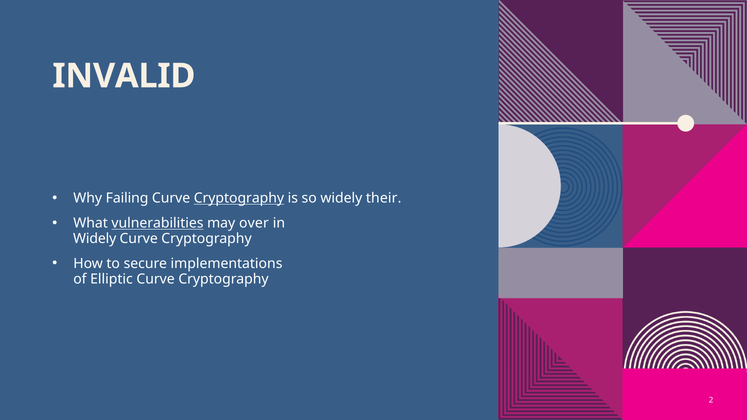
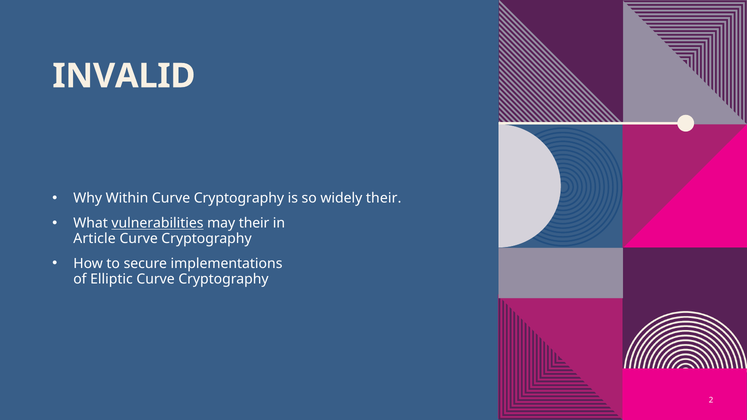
Failing: Failing -> Within
Cryptography at (239, 198) underline: present -> none
may over: over -> their
Widely at (95, 239): Widely -> Article
